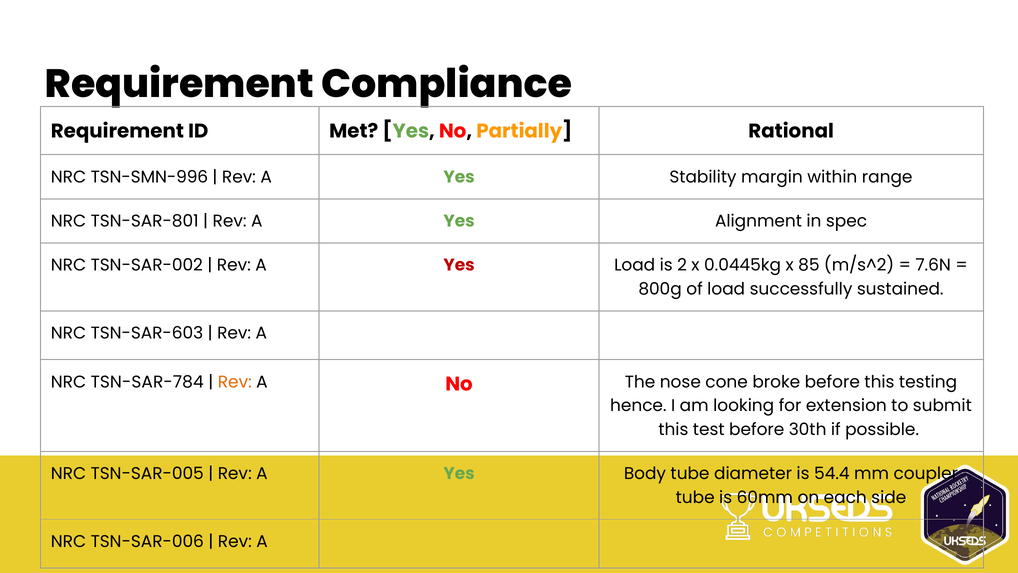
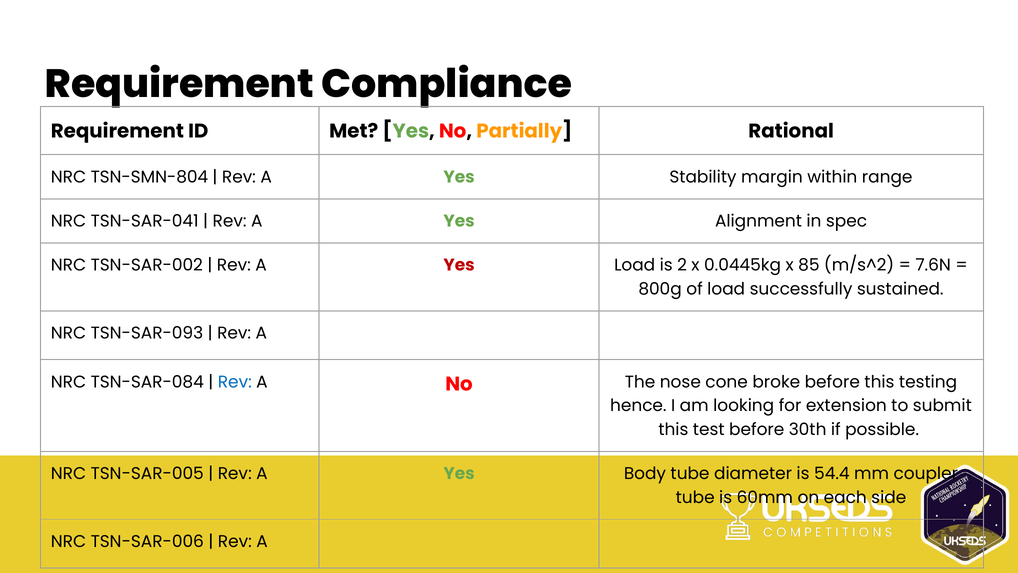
TSN-SMN-996: TSN-SMN-996 -> TSN-SMN-804
TSN-SAR-801: TSN-SAR-801 -> TSN-SAR-041
TSN-SAR-603: TSN-SAR-603 -> TSN-SAR-093
TSN-SAR-784: TSN-SAR-784 -> TSN-SAR-084
Rev at (235, 382) colour: orange -> blue
